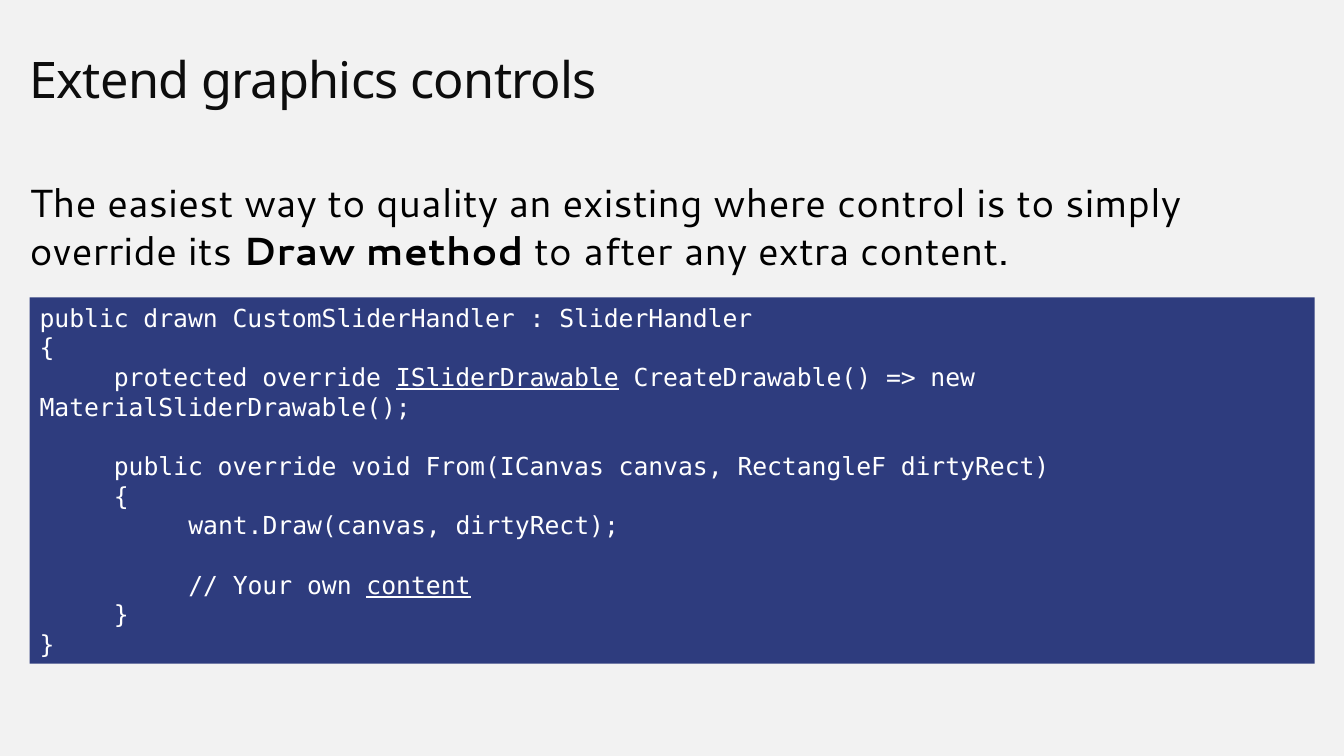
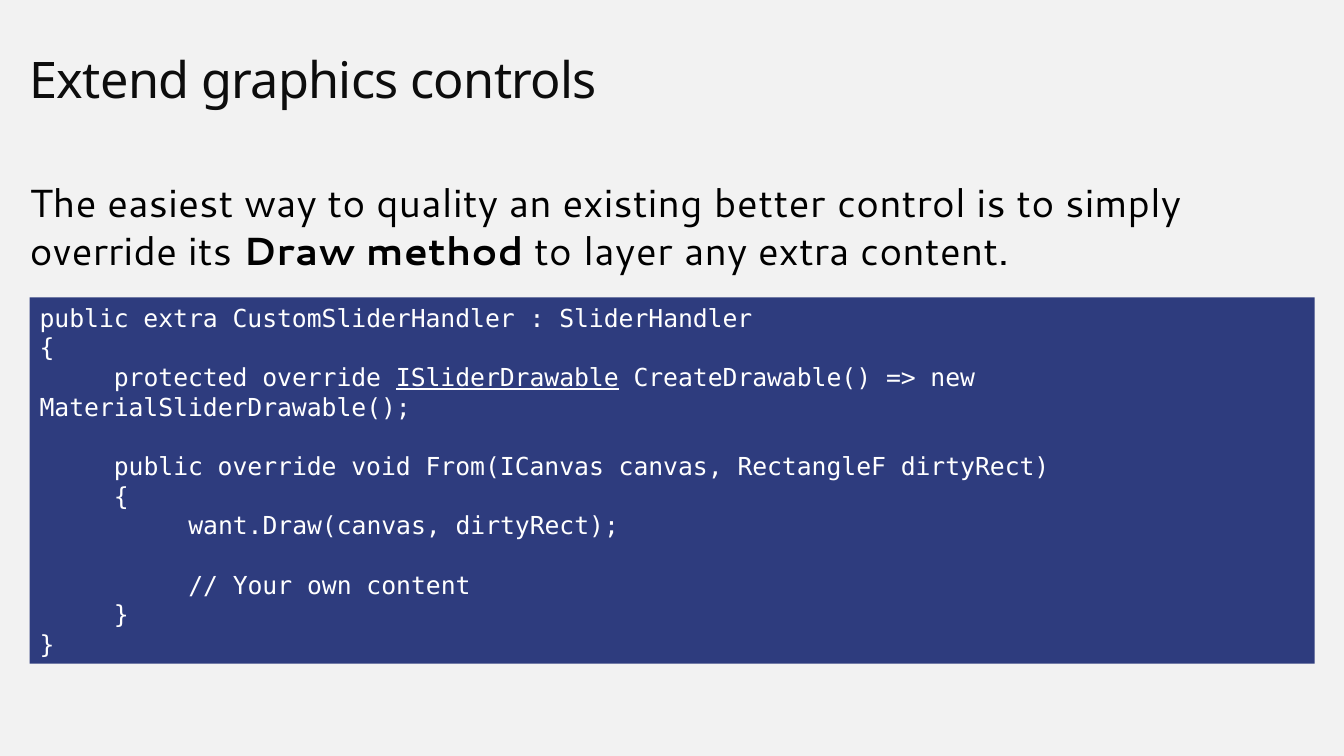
where: where -> better
after: after -> layer
public drawn: drawn -> extra
content at (419, 586) underline: present -> none
